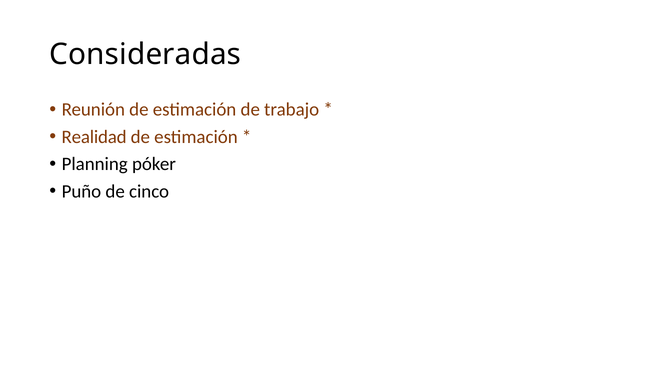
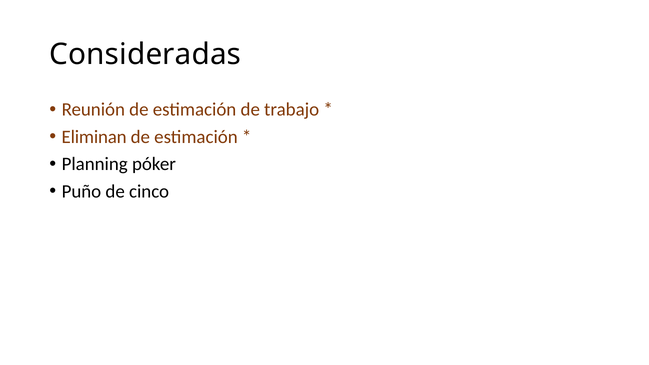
Realidad: Realidad -> Eliminan
